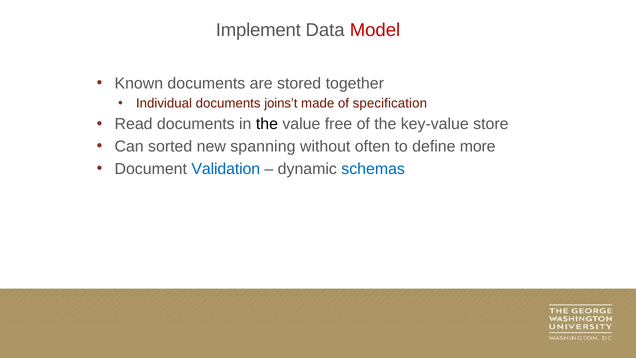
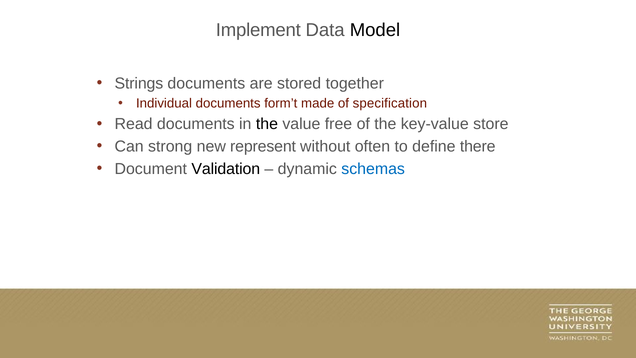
Model colour: red -> black
Known: Known -> Strings
joins’t: joins’t -> form’t
sorted: sorted -> strong
spanning: spanning -> represent
more: more -> there
Validation colour: blue -> black
